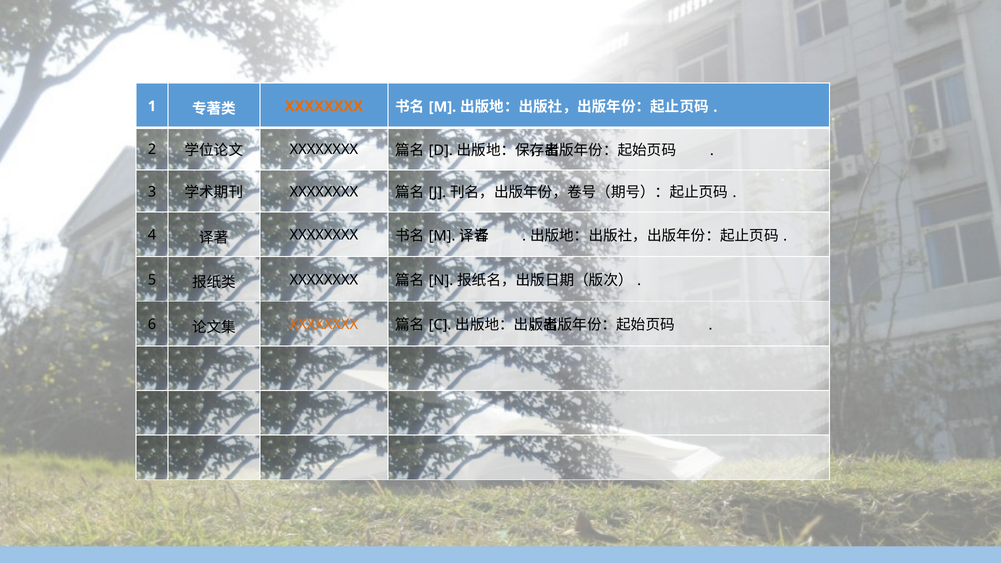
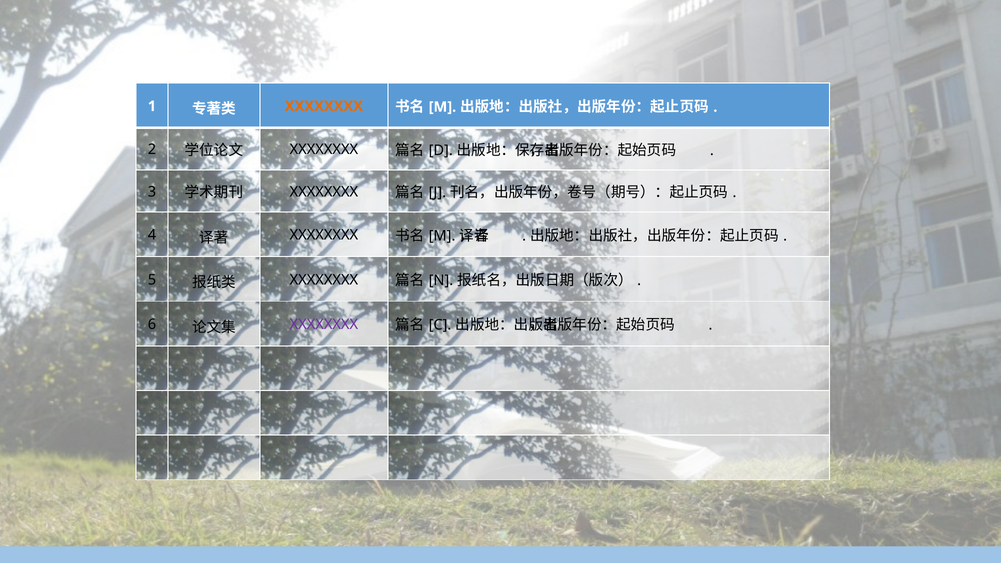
XXXXXXXX at (324, 324) colour: orange -> purple
